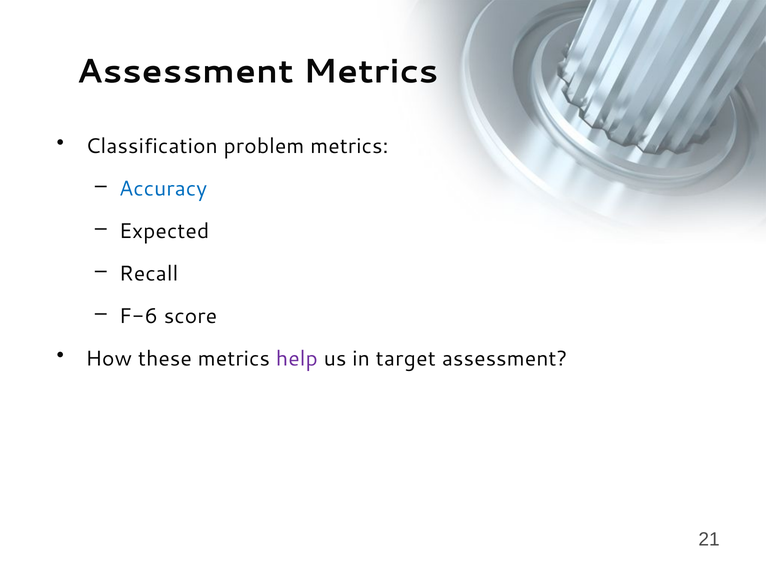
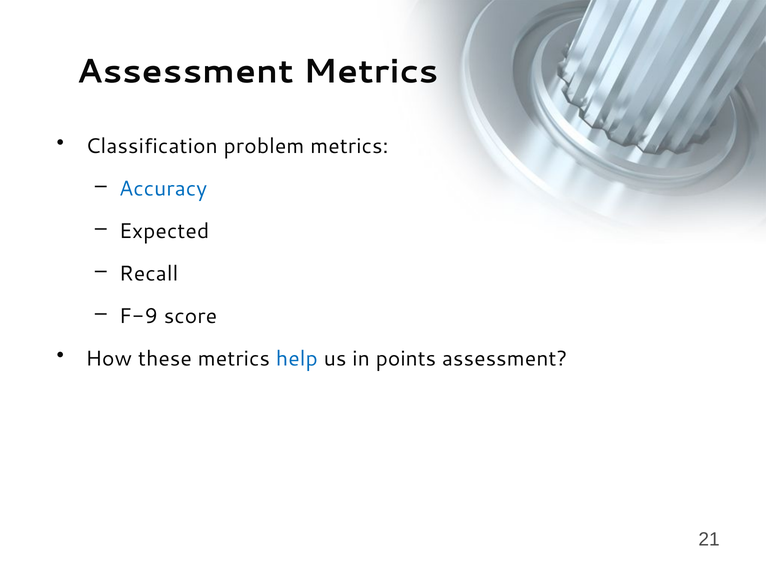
F-6: F-6 -> F-9
help colour: purple -> blue
target: target -> points
